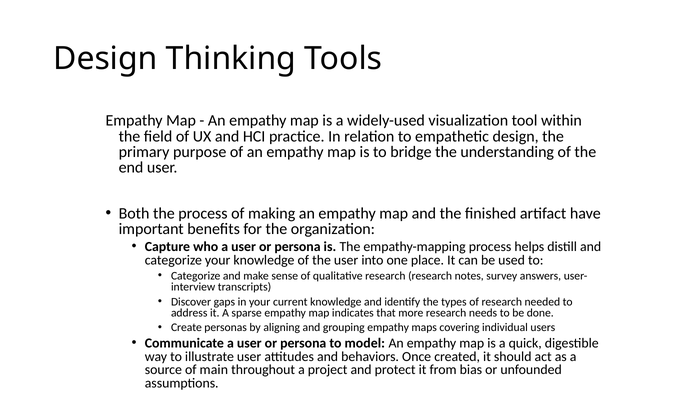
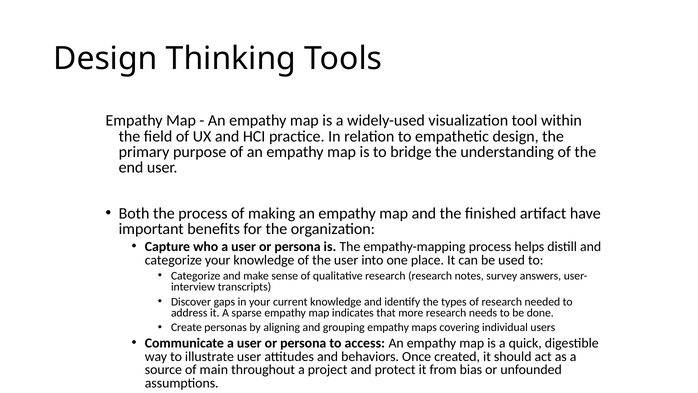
model: model -> access
